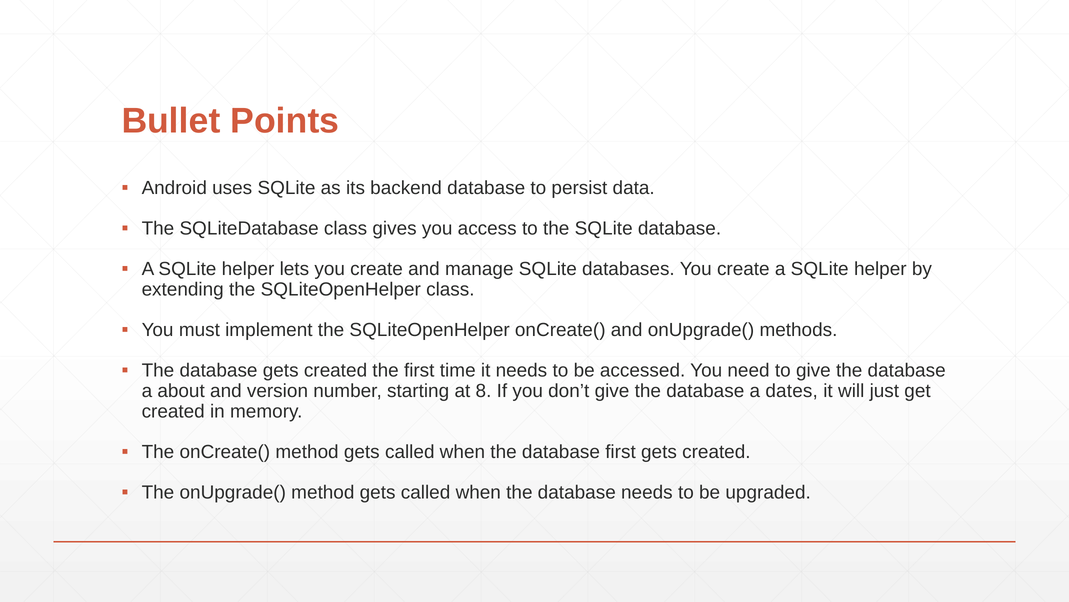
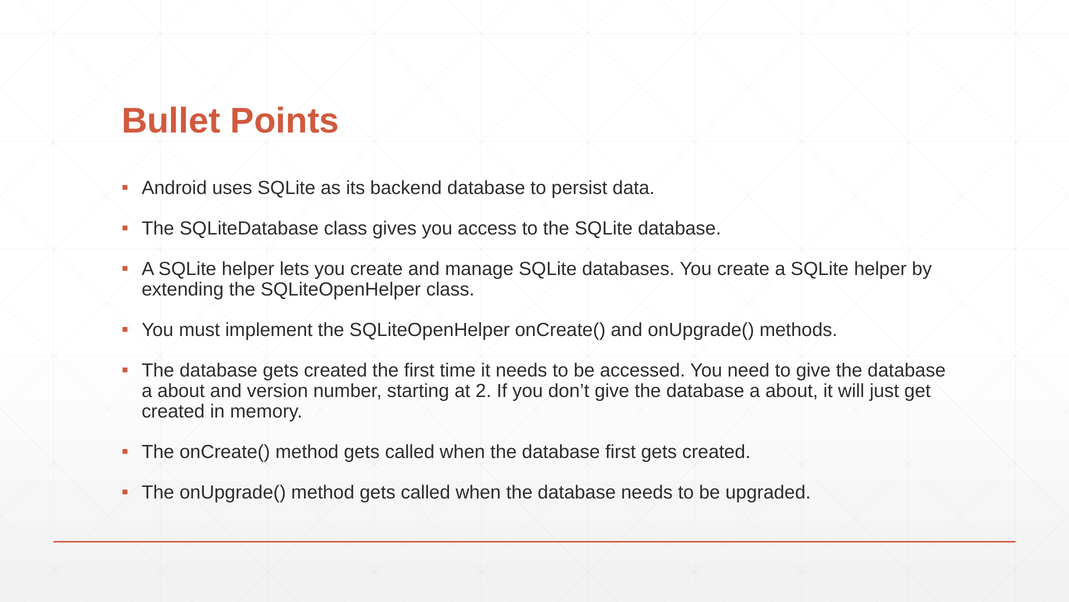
8: 8 -> 2
dates at (792, 391): dates -> about
